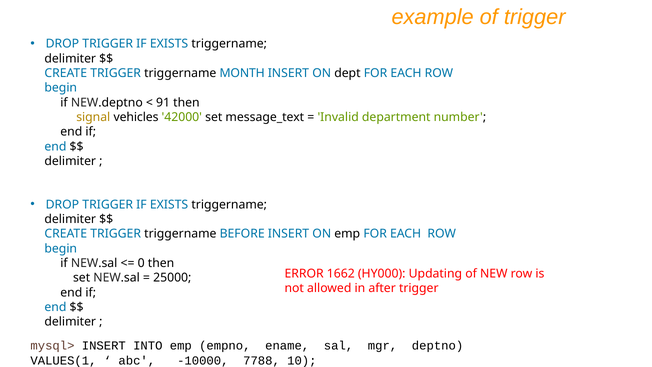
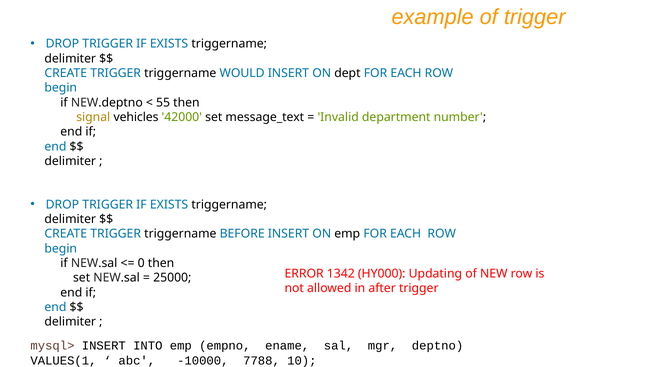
MONTH: MONTH -> WOULD
91: 91 -> 55
1662: 1662 -> 1342
